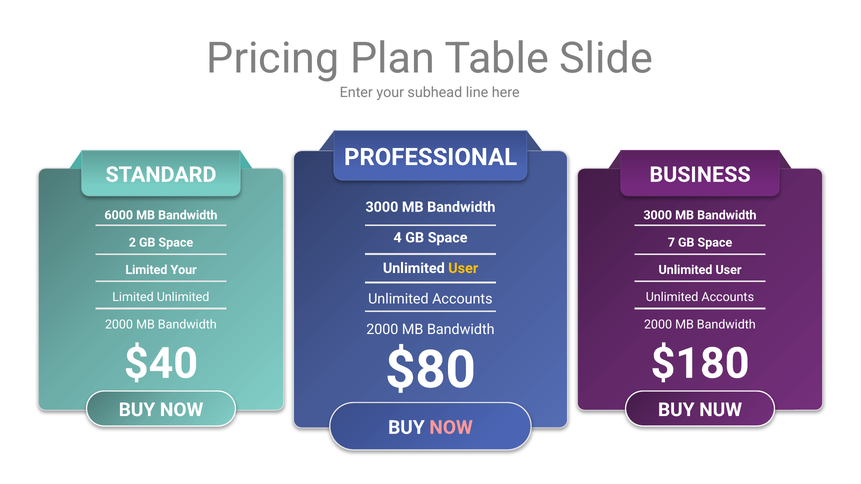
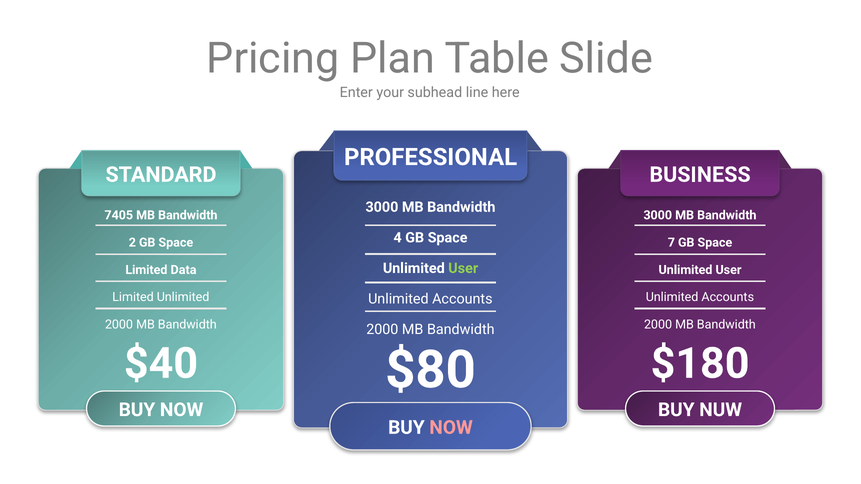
6000: 6000 -> 7405
User at (463, 268) colour: yellow -> light green
Limited Your: Your -> Data
